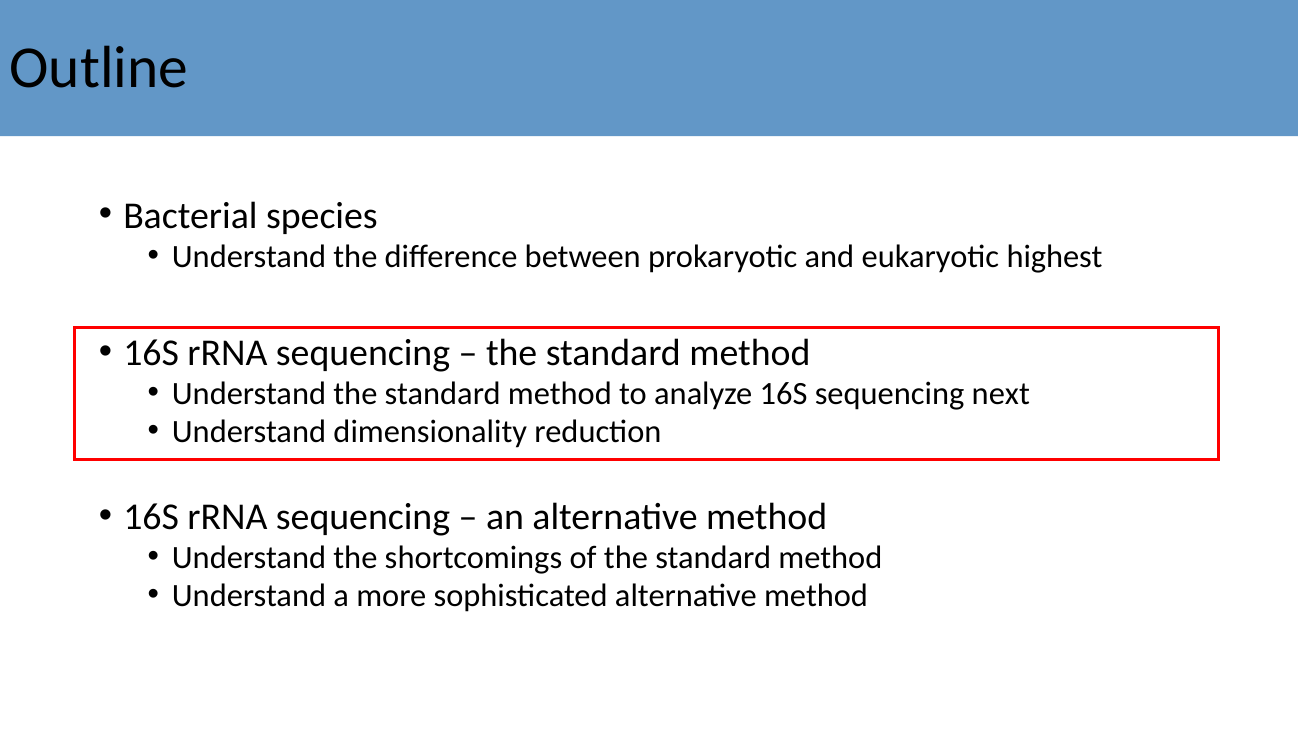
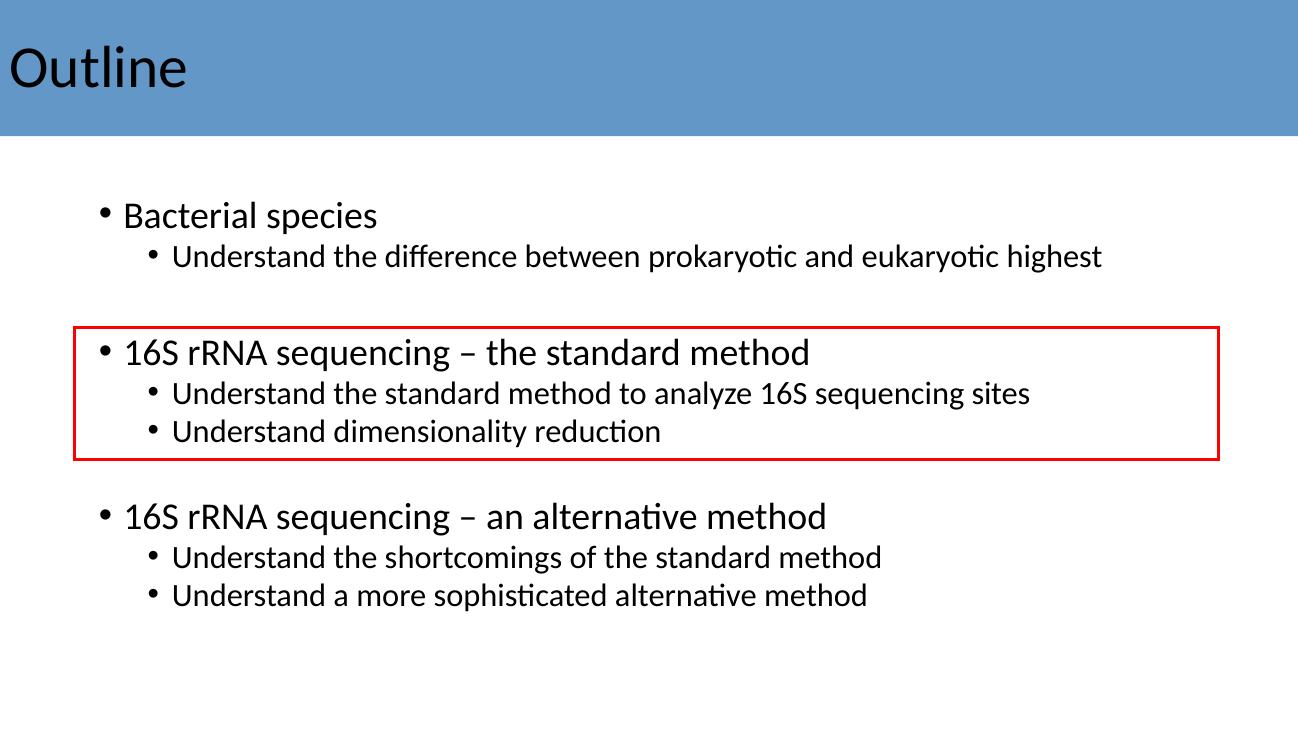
next: next -> sites
